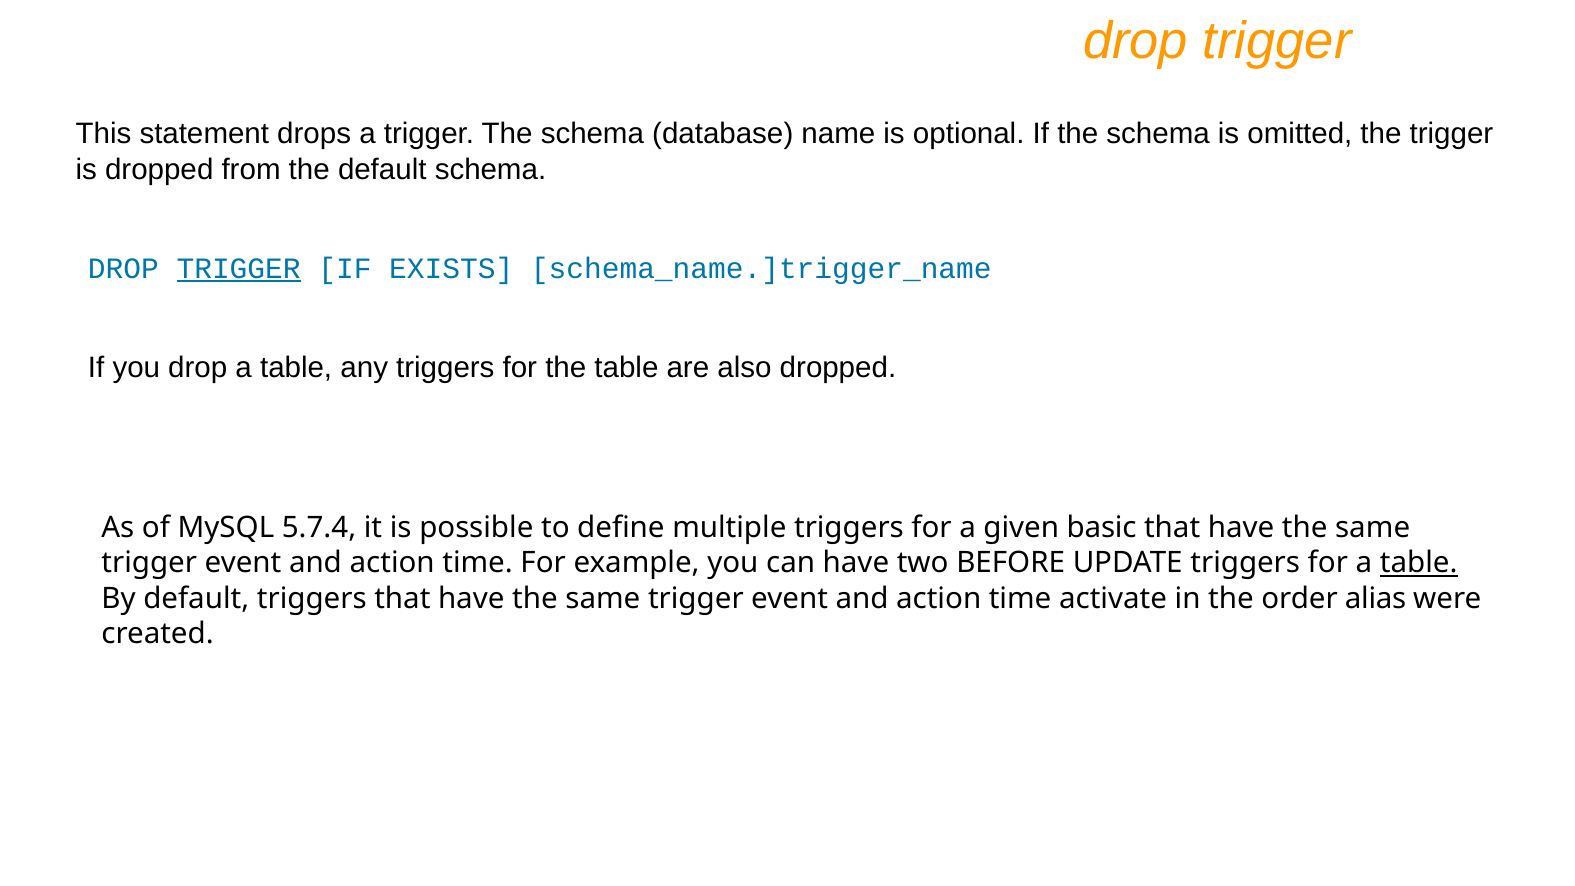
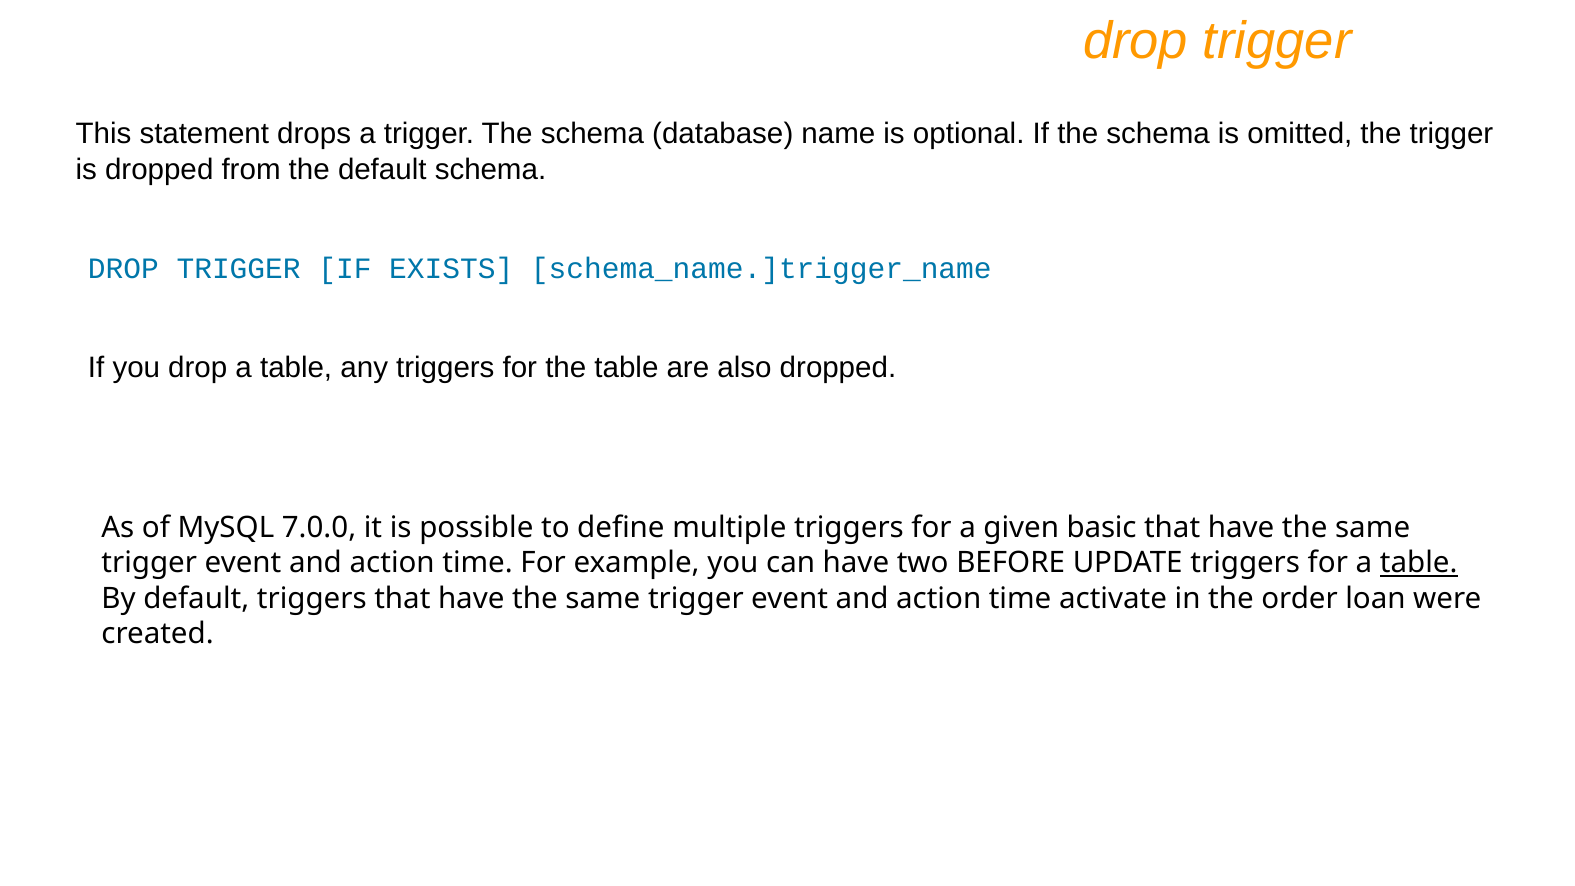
TRIGGER at (239, 269) underline: present -> none
5.7.4: 5.7.4 -> 7.0.0
alias: alias -> loan
